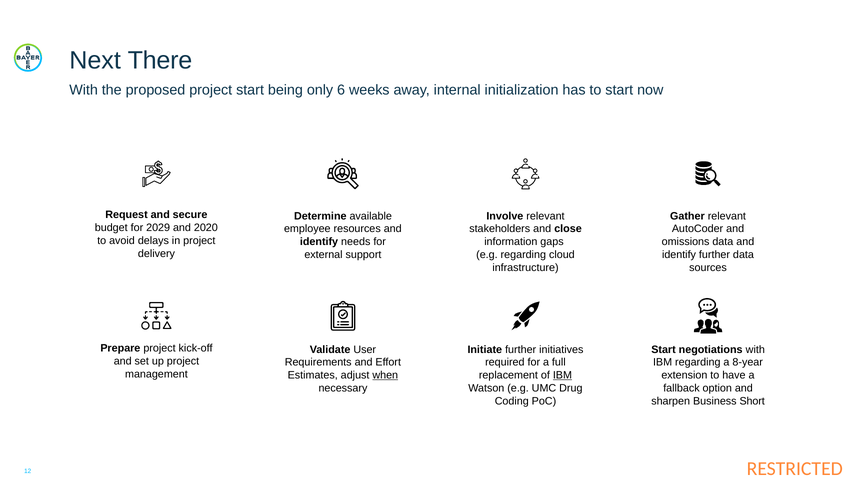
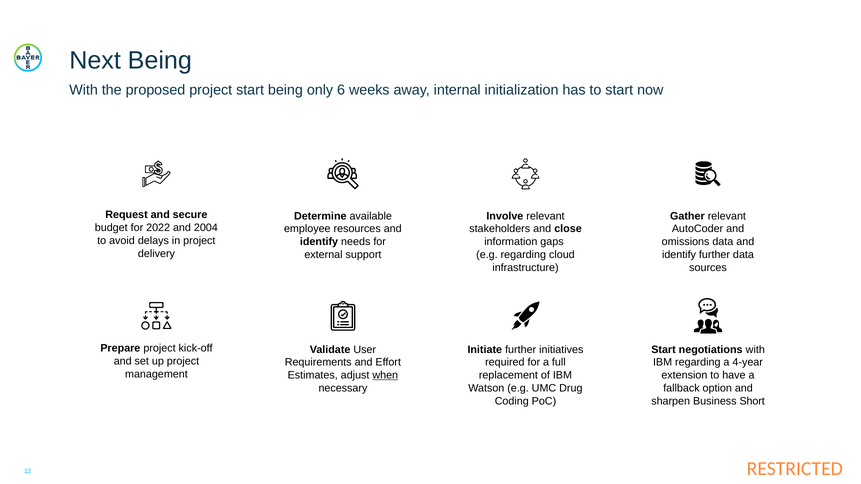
Next There: There -> Being
2029: 2029 -> 2022
2020: 2020 -> 2004
8-year: 8-year -> 4-year
IBM at (562, 376) underline: present -> none
